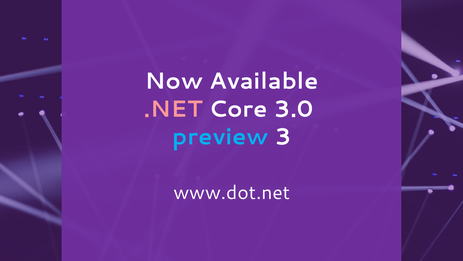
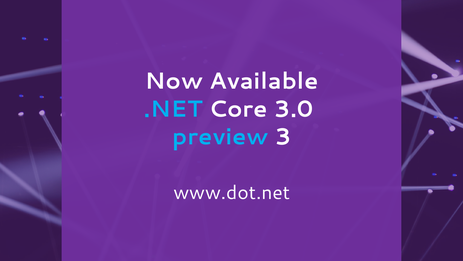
.NET colour: pink -> light blue
